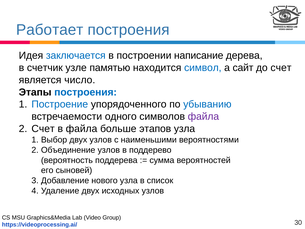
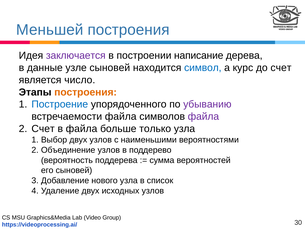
Работает: Работает -> Меньшей
заключается colour: blue -> purple
счетчик: счетчик -> данные
узле памятью: памятью -> сыновей
сайт: сайт -> курс
построения at (86, 92) colour: blue -> orange
убыванию colour: blue -> purple
встречаемости одного: одного -> файла
этапов: этапов -> только
